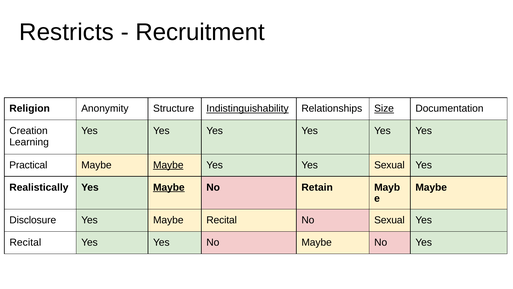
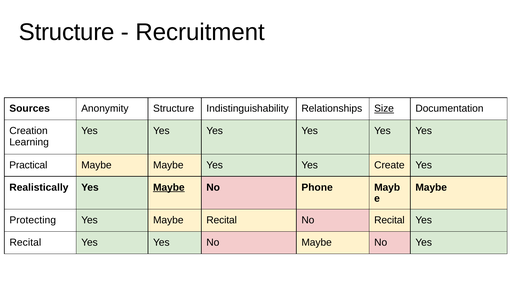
Restricts at (67, 32): Restricts -> Structure
Religion: Religion -> Sources
Indistinguishability underline: present -> none
Maybe at (168, 165) underline: present -> none
Yes Sexual: Sexual -> Create
Retain: Retain -> Phone
Disclosure: Disclosure -> Protecting
No Sexual: Sexual -> Recital
